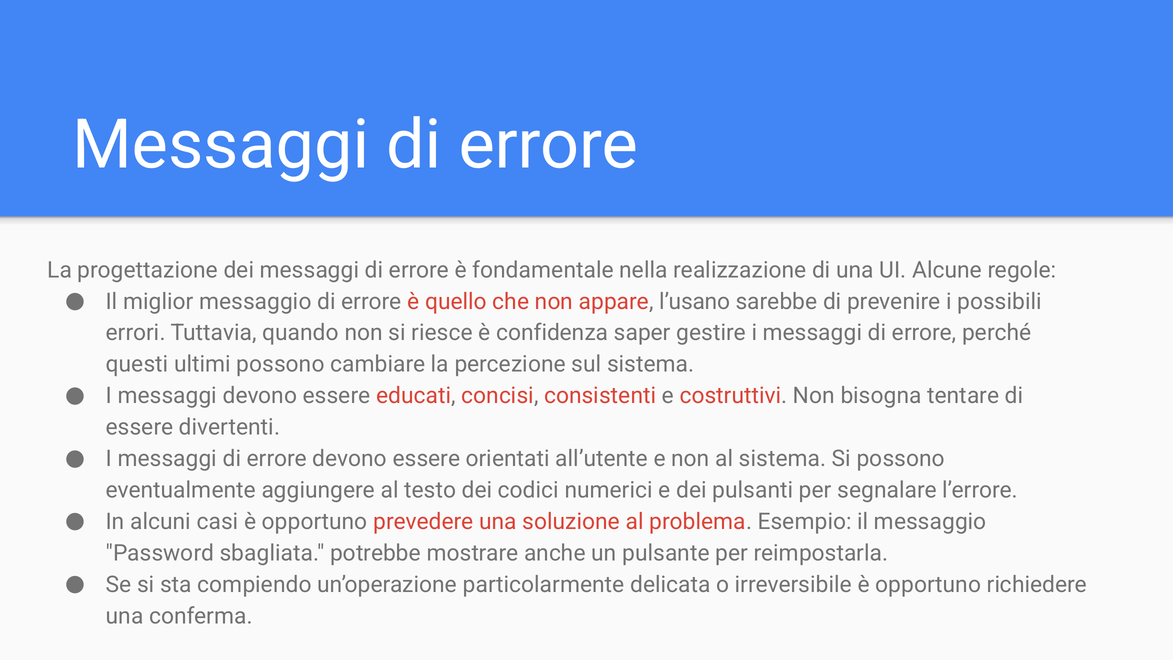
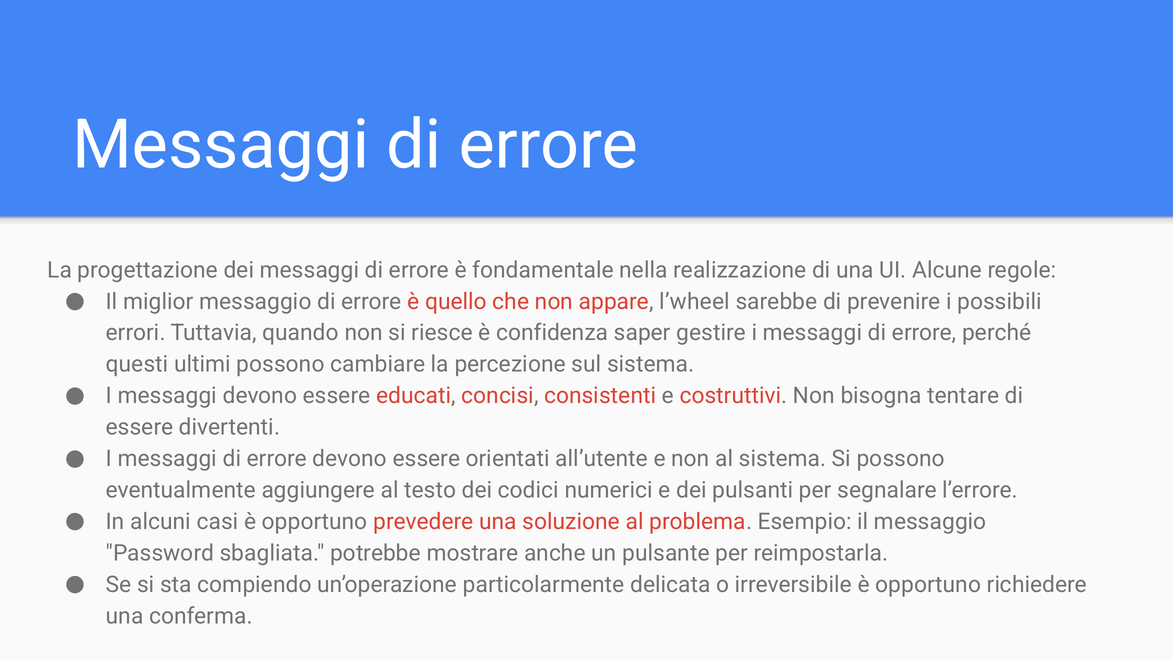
l’usano: l’usano -> l’wheel
